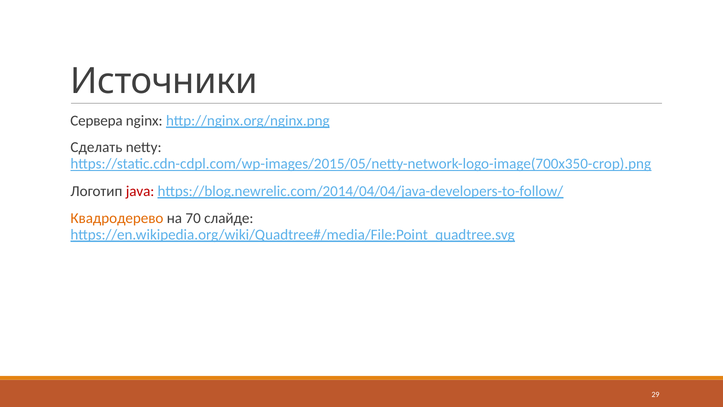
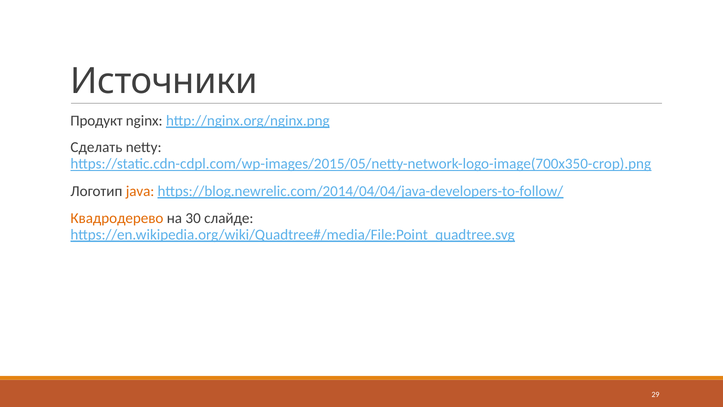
Сервера: Сервера -> Продукт
java colour: red -> orange
70: 70 -> 30
